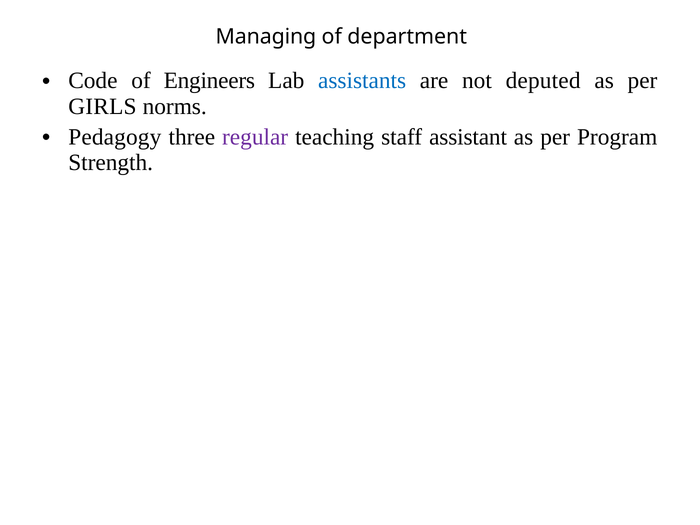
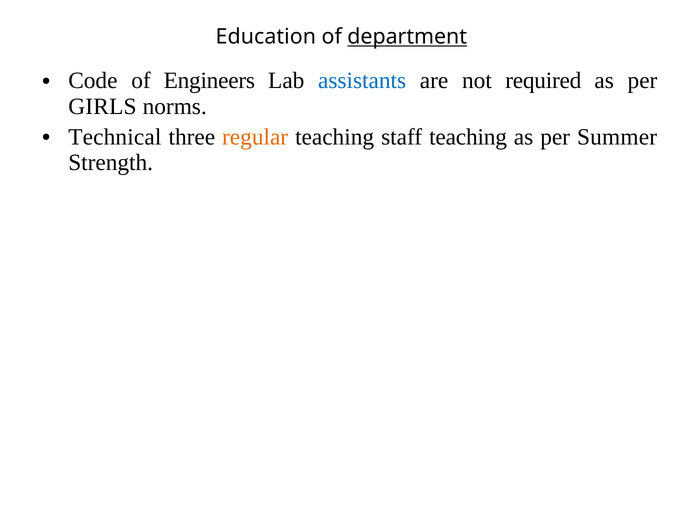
Managing: Managing -> Education
department underline: none -> present
deputed: deputed -> required
Pedagogy: Pedagogy -> Technical
regular colour: purple -> orange
staff assistant: assistant -> teaching
Program: Program -> Summer
